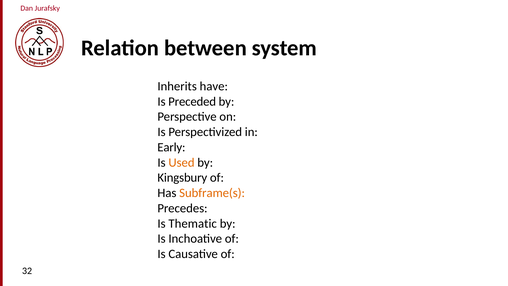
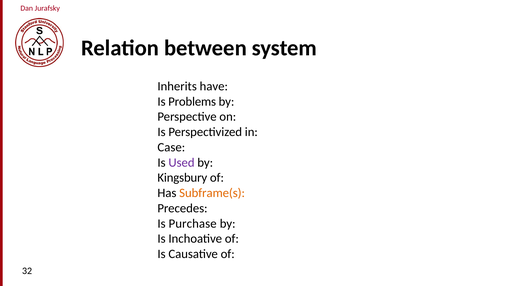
Preceded: Preceded -> Problems
Early: Early -> Case
Used colour: orange -> purple
Thematic: Thematic -> Purchase
